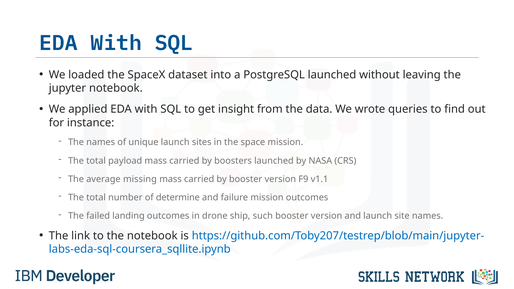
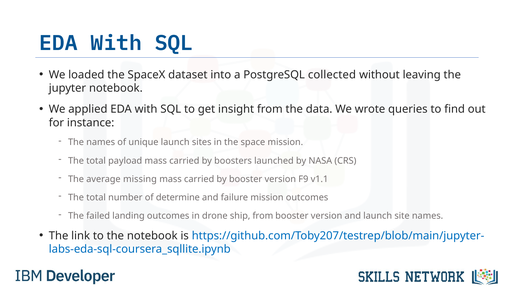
PostgreSQL launched: launched -> collected
ship such: such -> from
